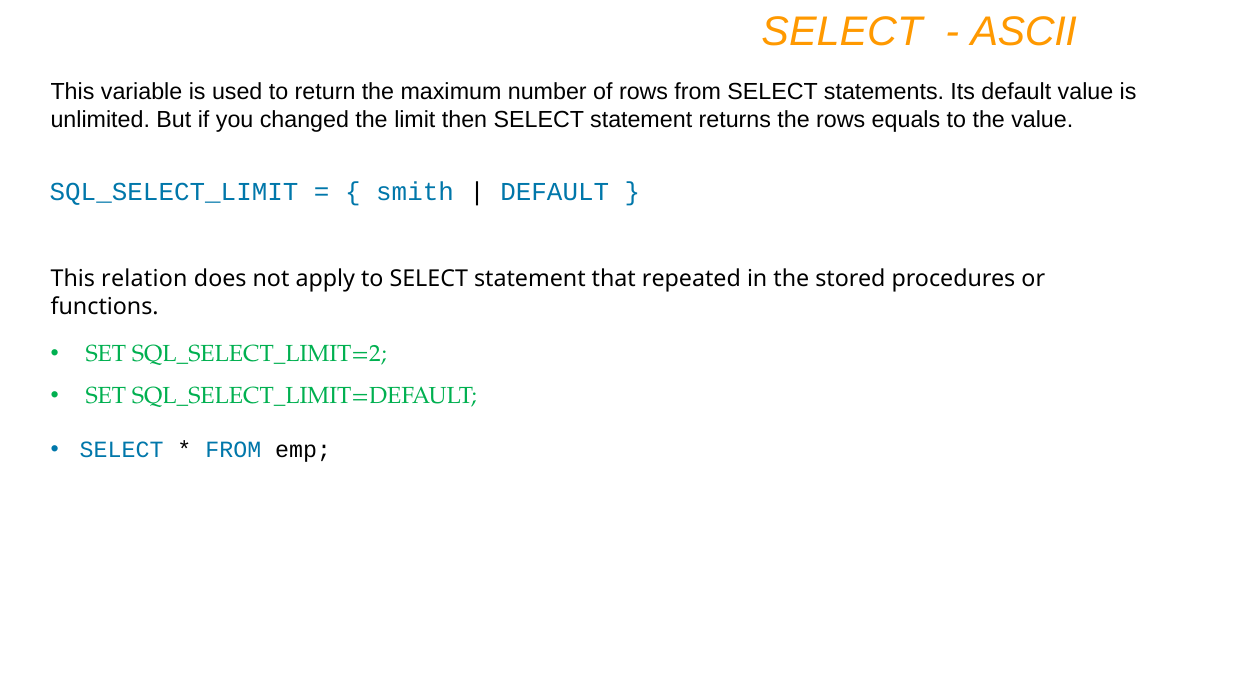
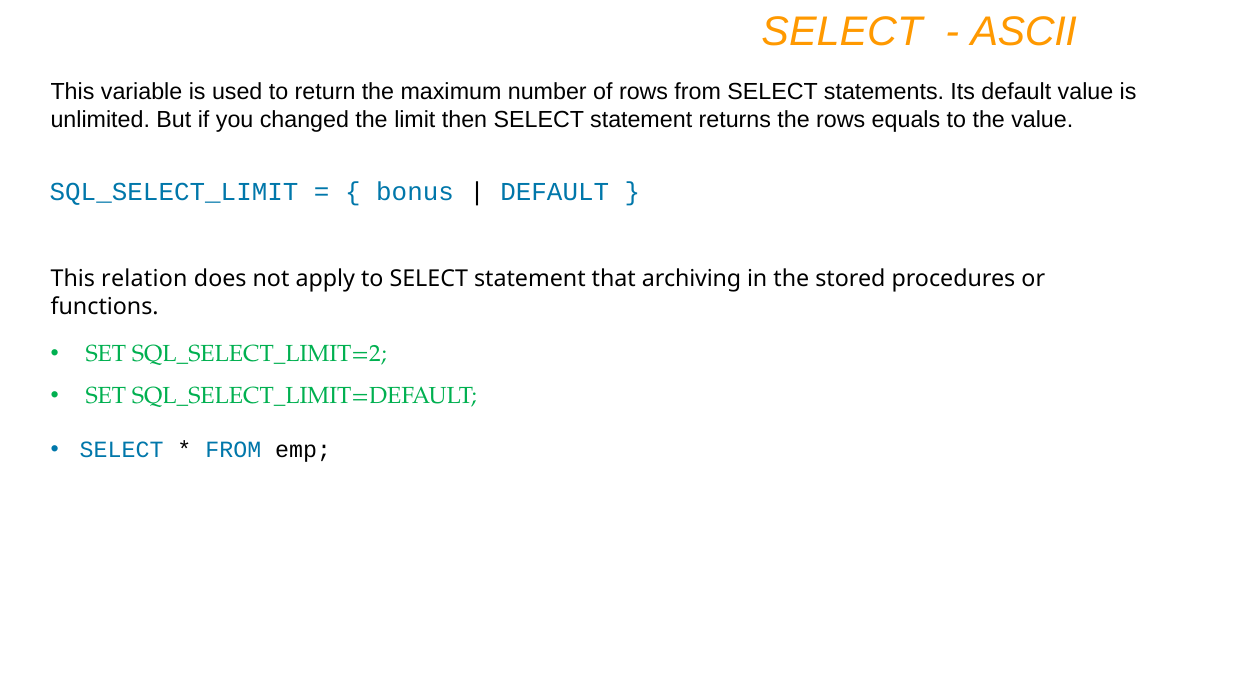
smith: smith -> bonus
repeated: repeated -> archiving
